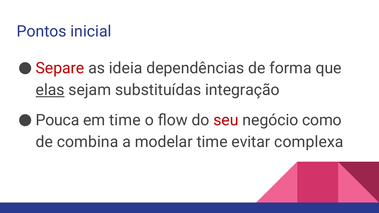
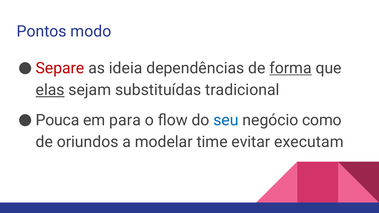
inicial: inicial -> modo
forma underline: none -> present
integração: integração -> tradicional
em time: time -> para
seu colour: red -> blue
combina: combina -> oriundos
complexa: complexa -> executam
